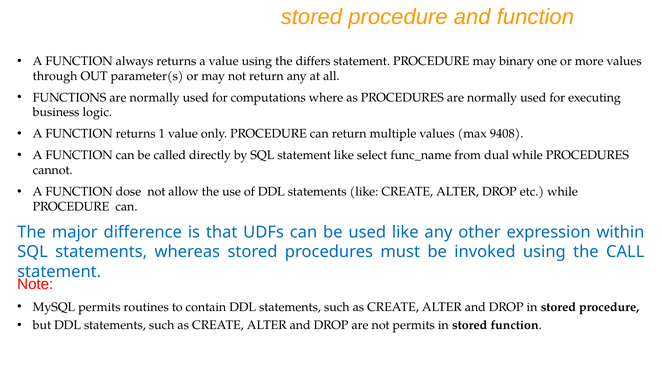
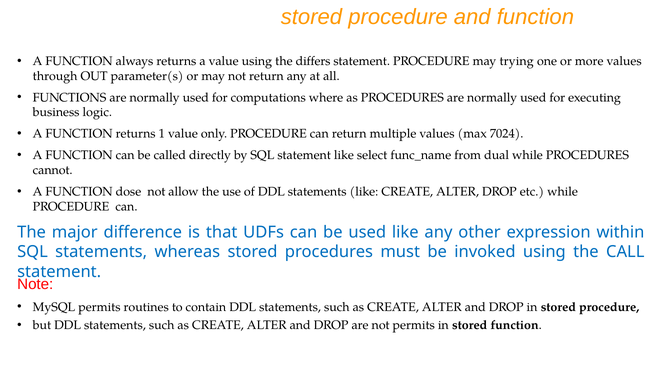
binary: binary -> trying
9408: 9408 -> 7024
